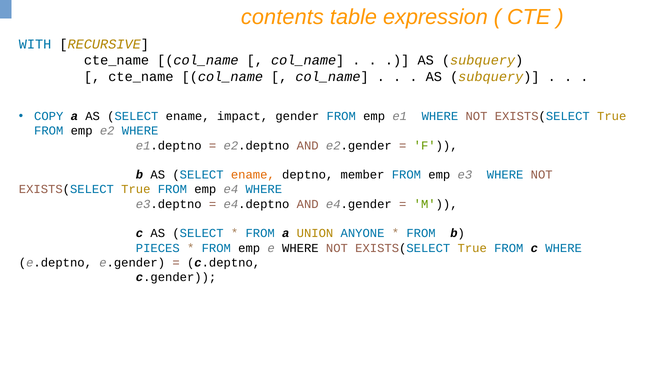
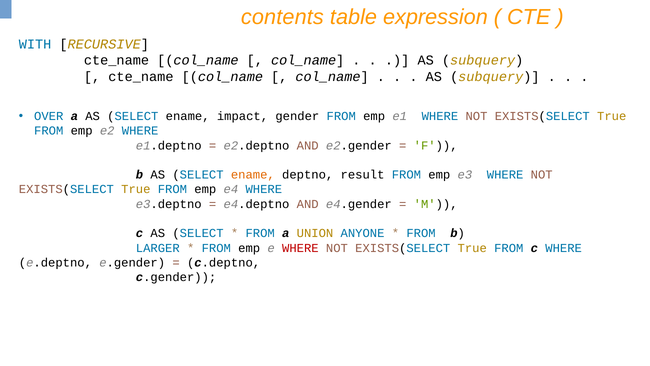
COPY: COPY -> OVER
member: member -> result
PIECES: PIECES -> LARGER
WHERE at (300, 248) colour: black -> red
